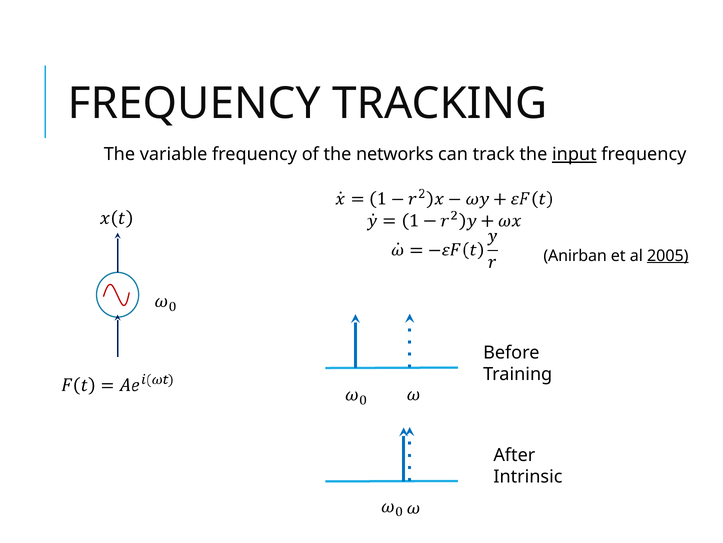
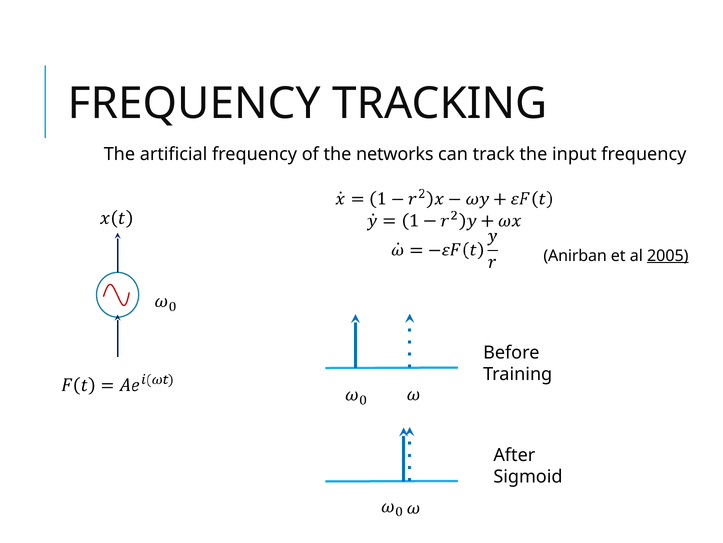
variable: variable -> artificial
input underline: present -> none
Intrinsic: Intrinsic -> Sigmoid
